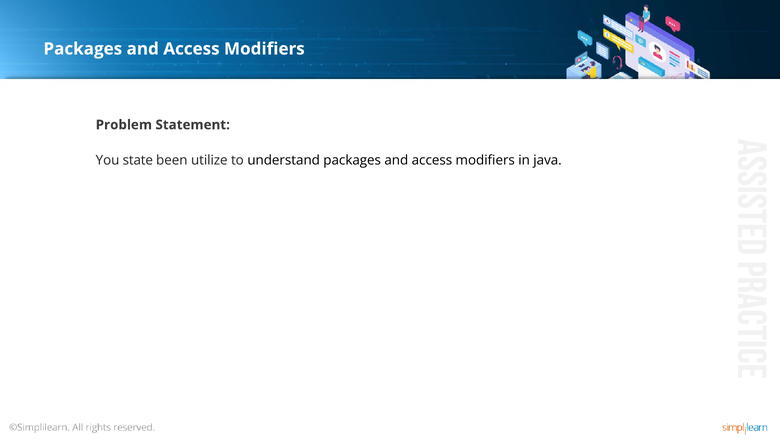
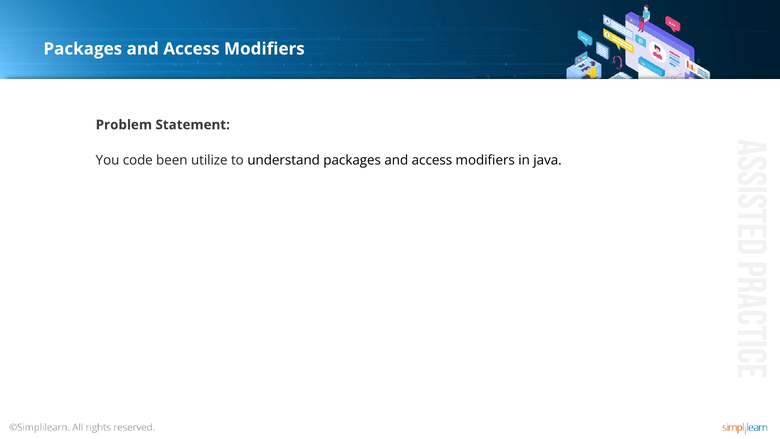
state: state -> code
